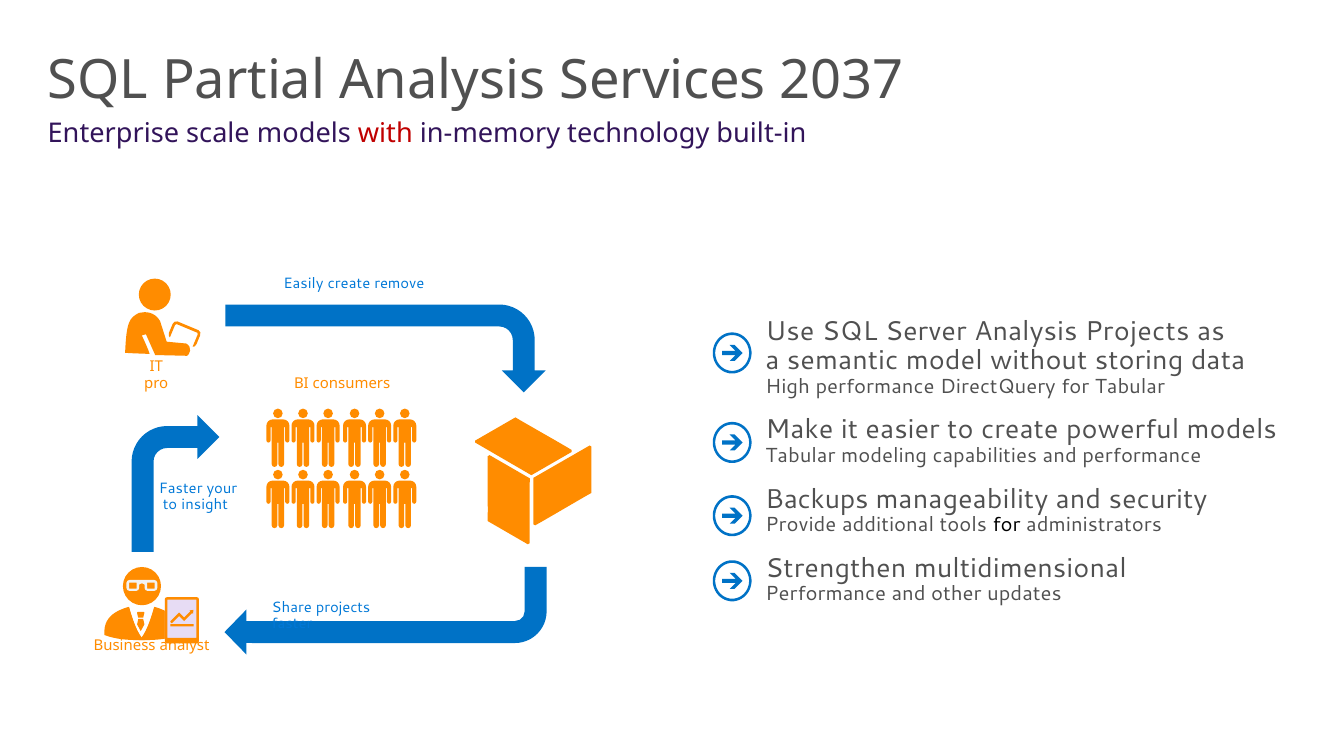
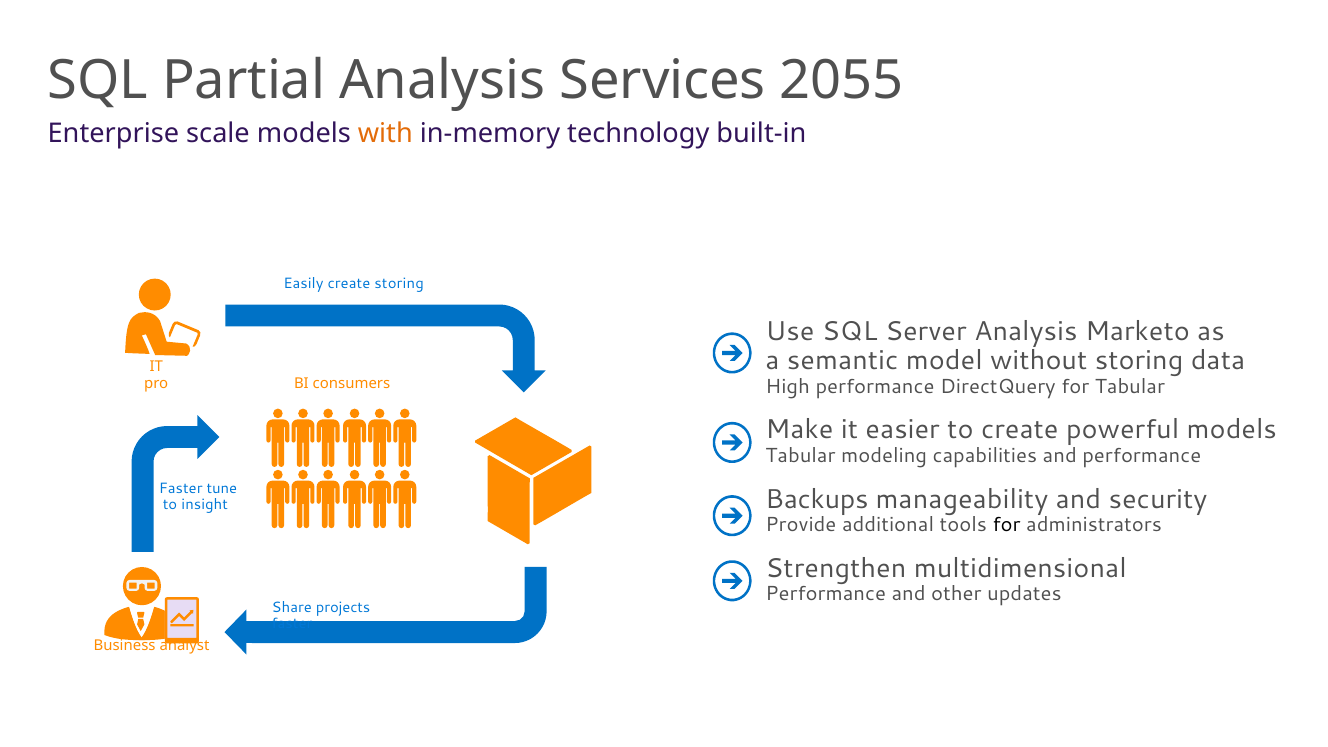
2037: 2037 -> 2055
with colour: red -> orange
create remove: remove -> storing
Analysis Projects: Projects -> Marketo
your: your -> tune
